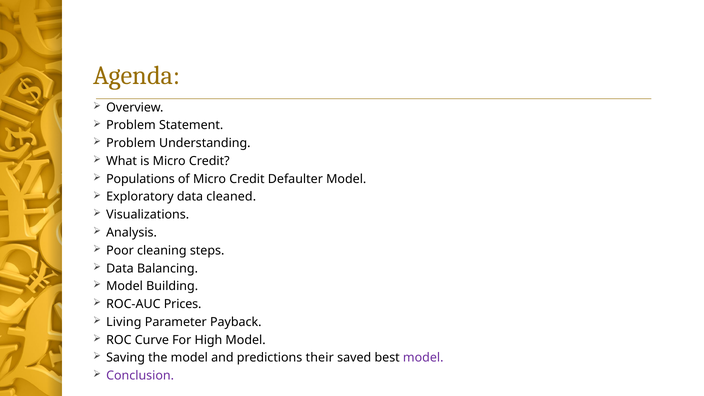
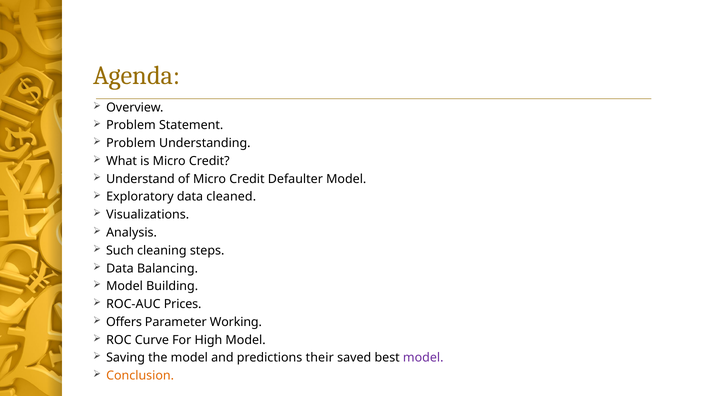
Populations: Populations -> Understand
Poor: Poor -> Such
Living: Living -> Offers
Payback: Payback -> Working
Conclusion colour: purple -> orange
